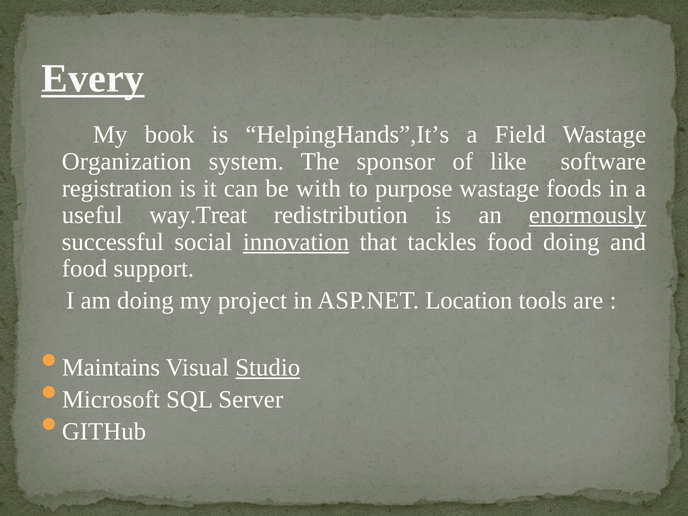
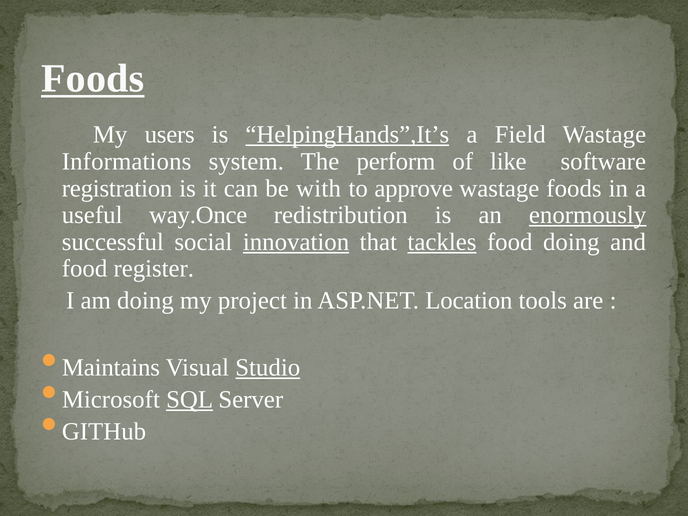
Every at (93, 79): Every -> Foods
book: book -> users
HelpingHands”,It’s underline: none -> present
Organization: Organization -> Informations
sponsor: sponsor -> perform
purpose: purpose -> approve
way.Treat: way.Treat -> way.Once
tackles underline: none -> present
support: support -> register
SQL underline: none -> present
